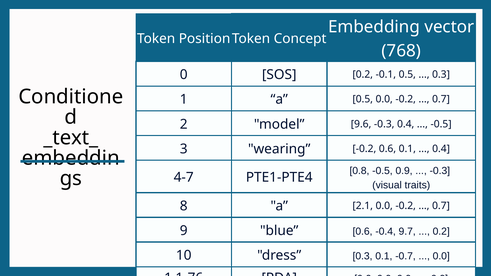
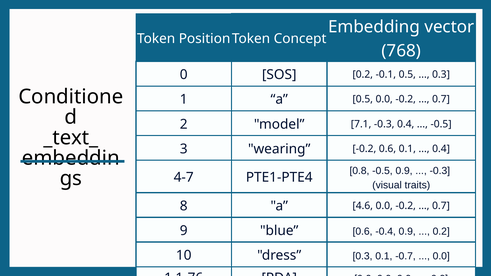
9.6: 9.6 -> 7.1
2.1: 2.1 -> 4.6
-0.4 9.7: 9.7 -> 0.9
